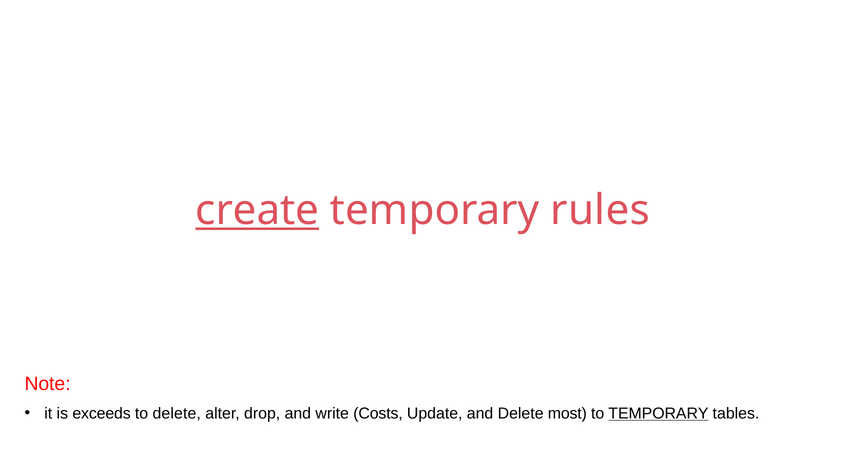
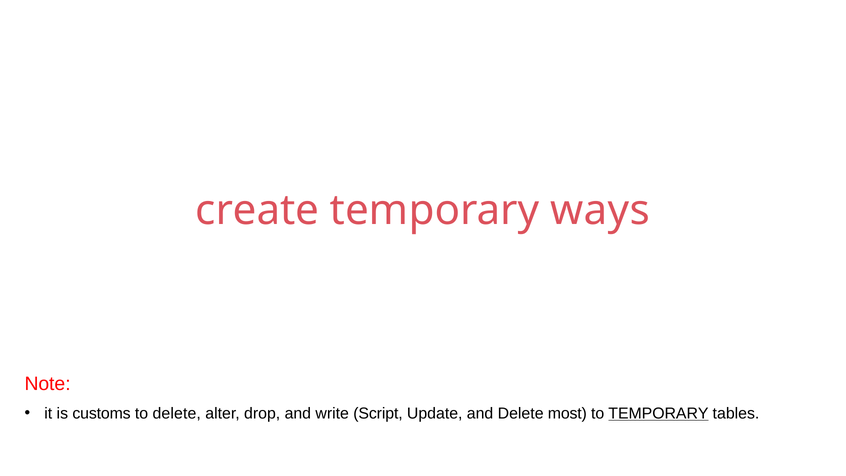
create underline: present -> none
rules: rules -> ways
exceeds: exceeds -> customs
Costs: Costs -> Script
